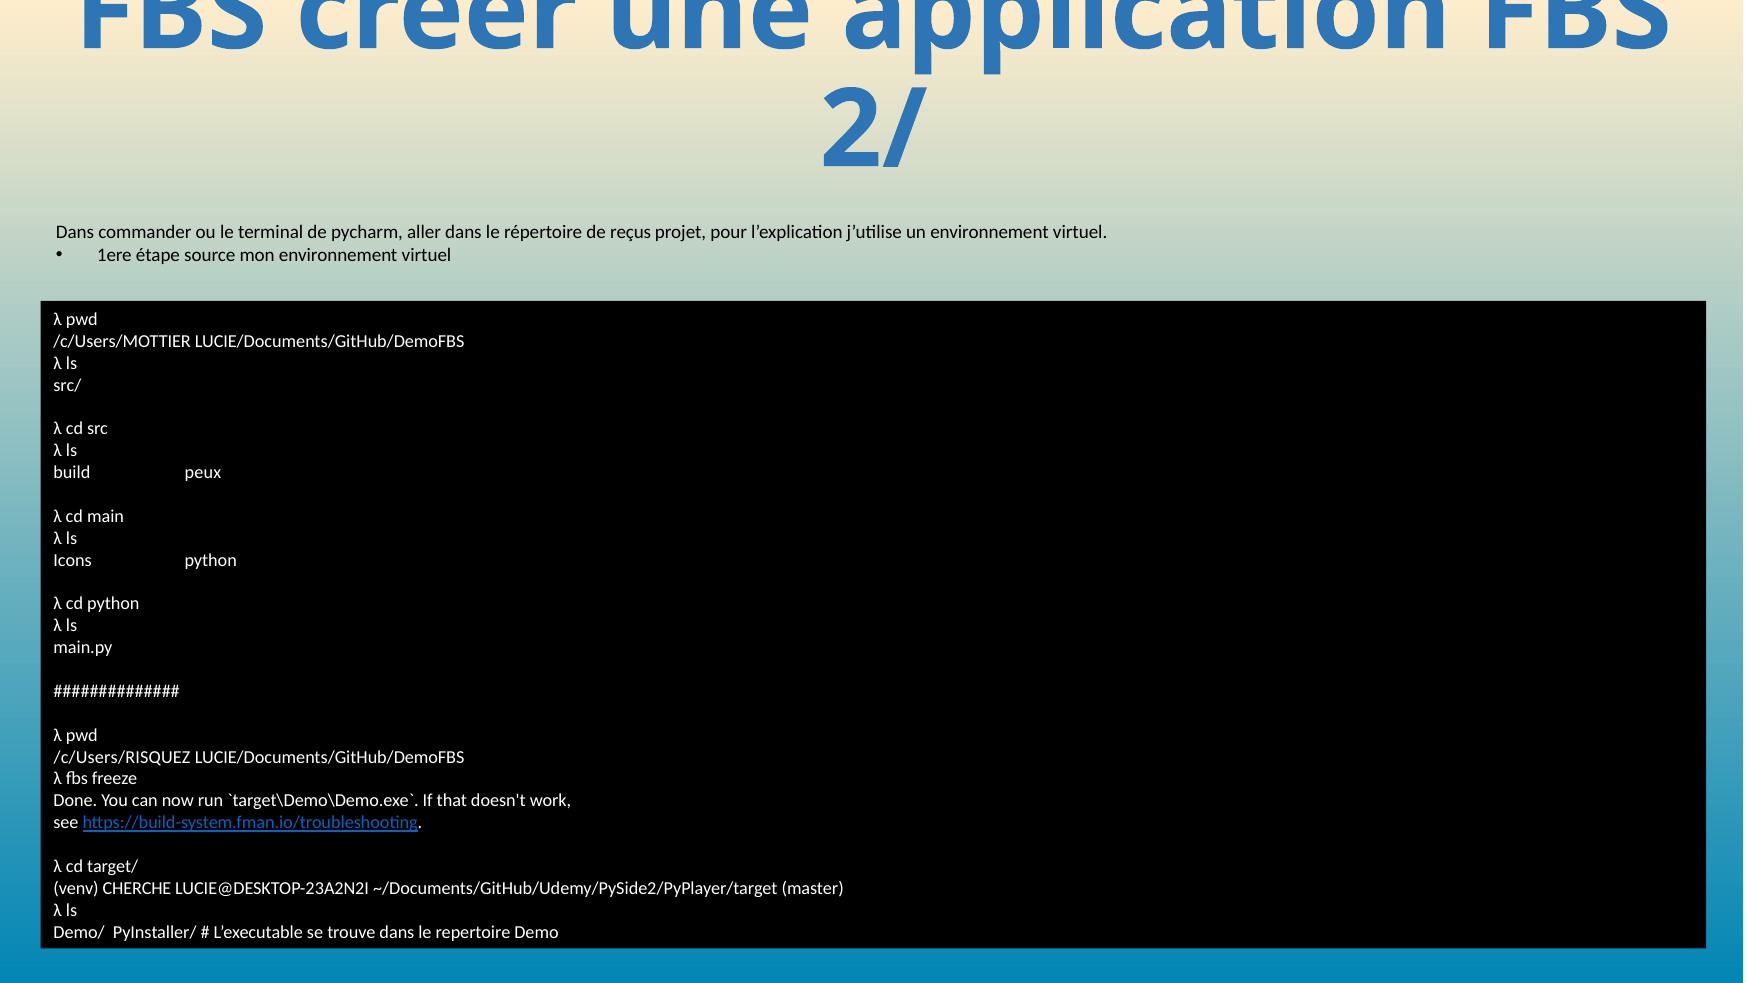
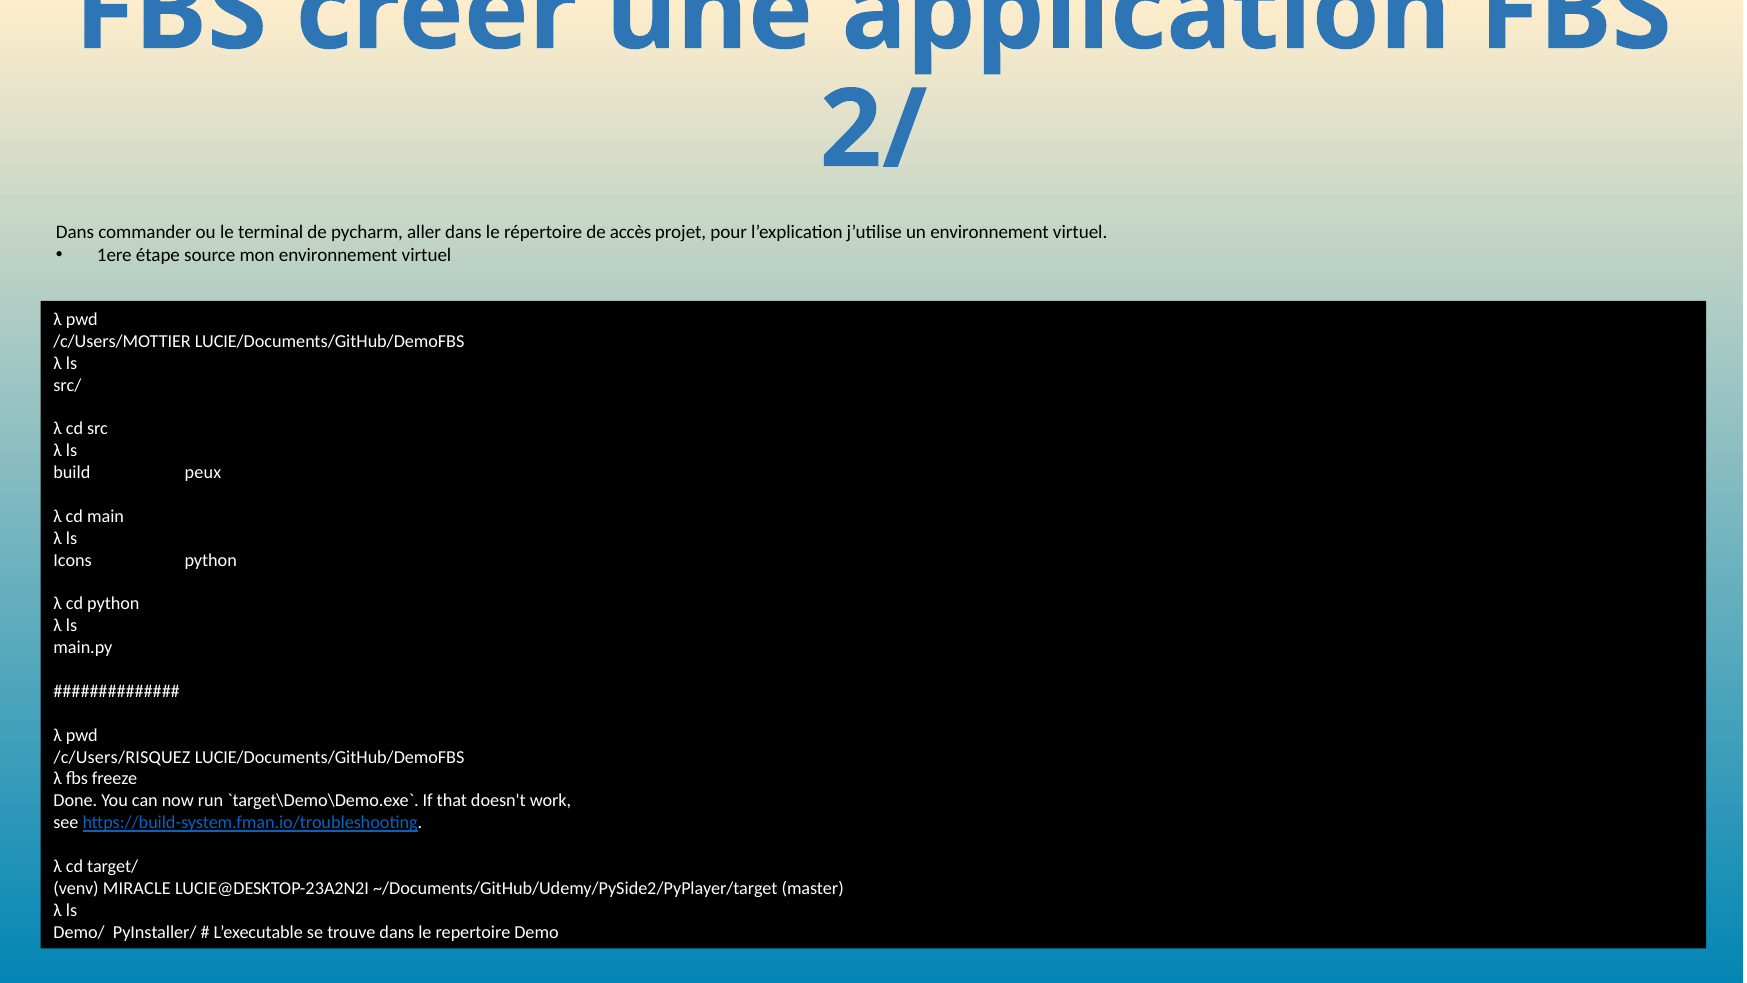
reçus: reçus -> accès
CHERCHE: CHERCHE -> MIRACLE
